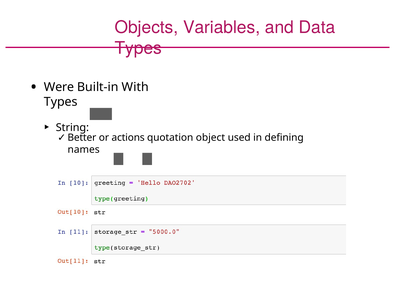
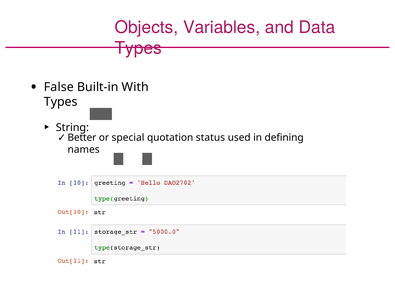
Were: Were -> False
actions: actions -> special
object: object -> status
